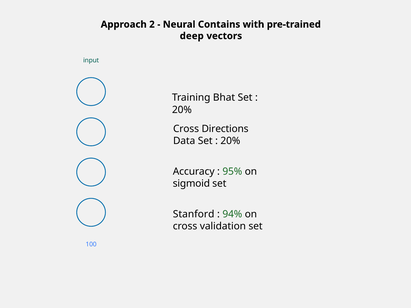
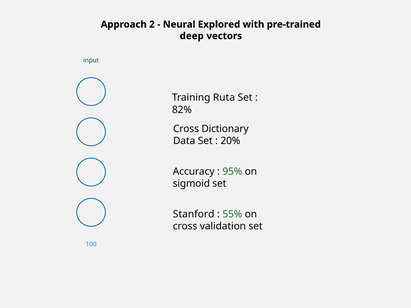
Contains: Contains -> Explored
Bhat: Bhat -> Ruta
20% at (182, 110): 20% -> 82%
Directions: Directions -> Dictionary
94%: 94% -> 55%
